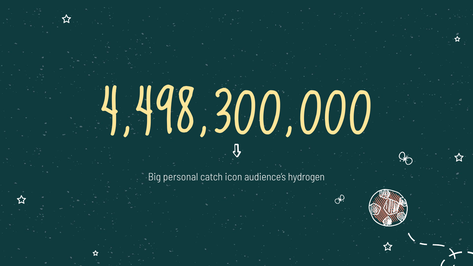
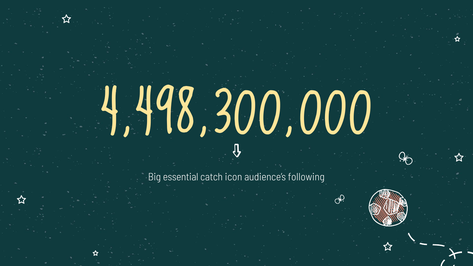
personal: personal -> essential
hydrogen: hydrogen -> following
